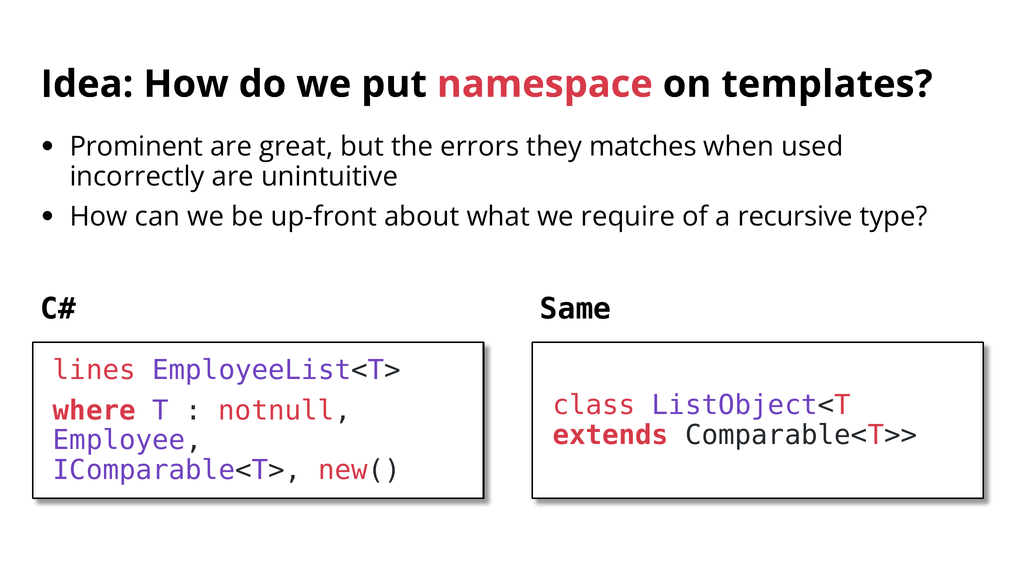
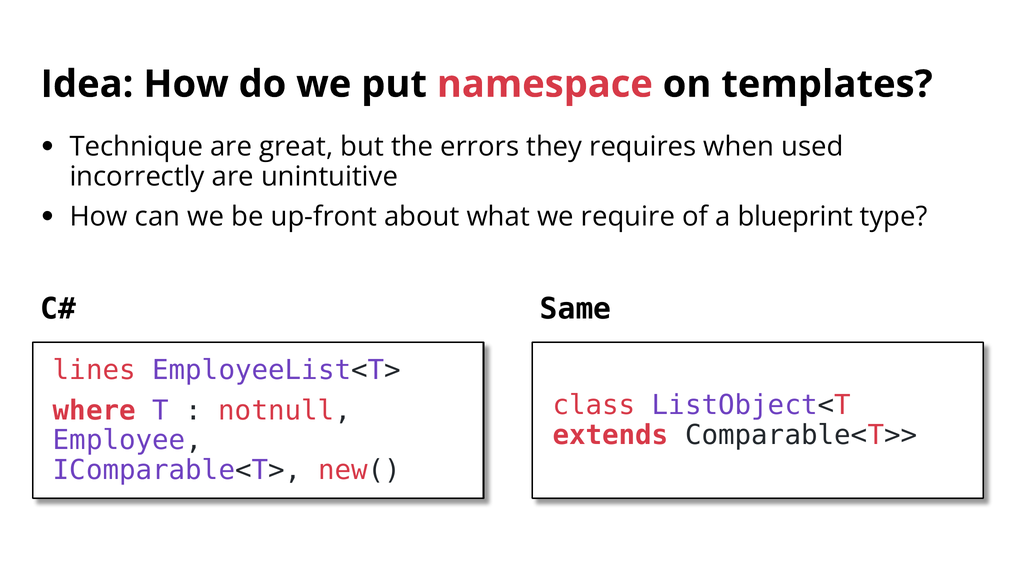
Prominent: Prominent -> Technique
matches: matches -> requires
recursive: recursive -> blueprint
